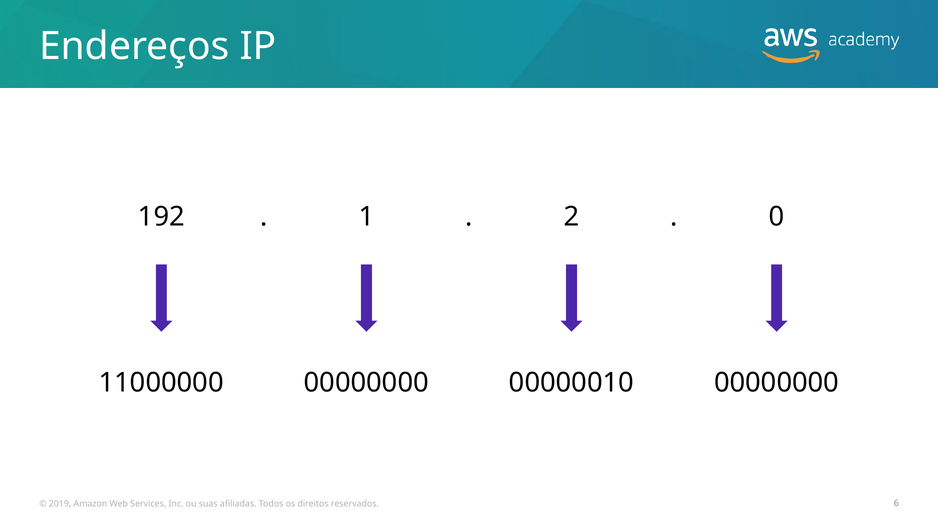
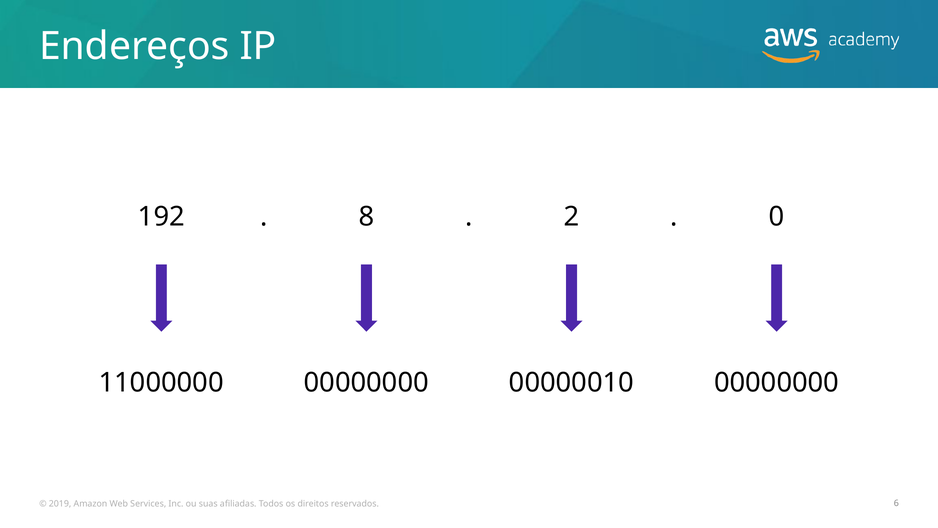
1: 1 -> 8
